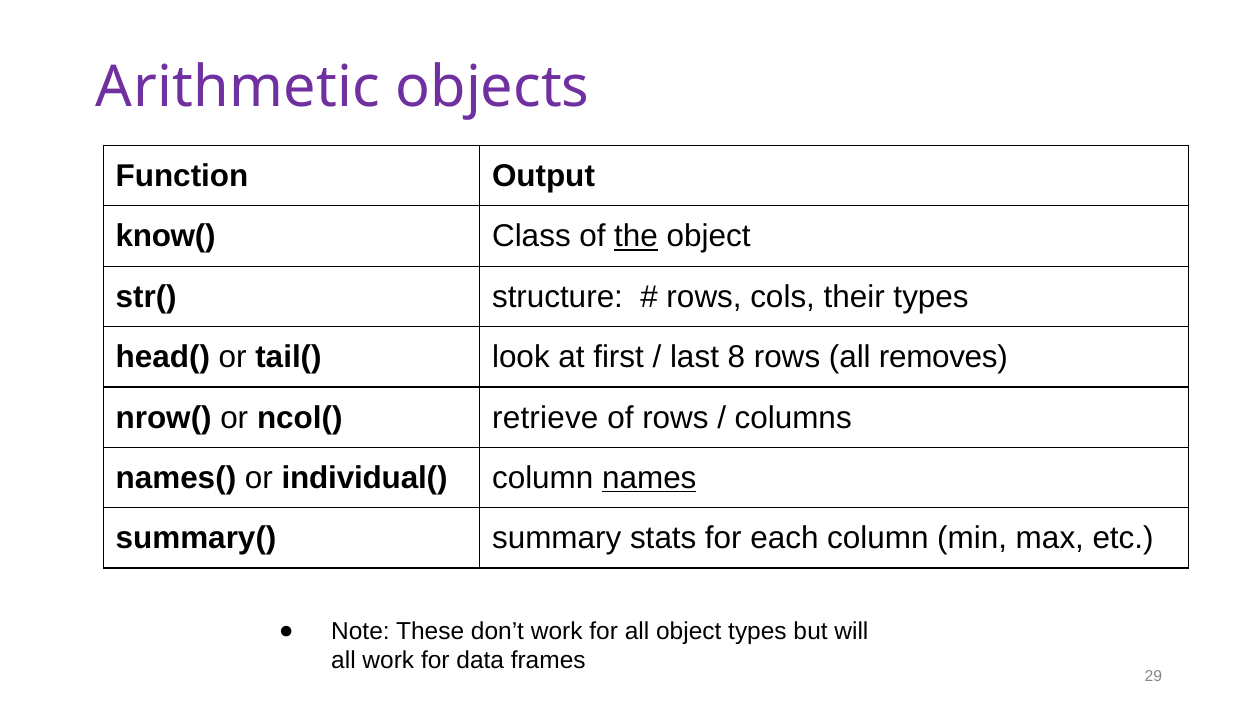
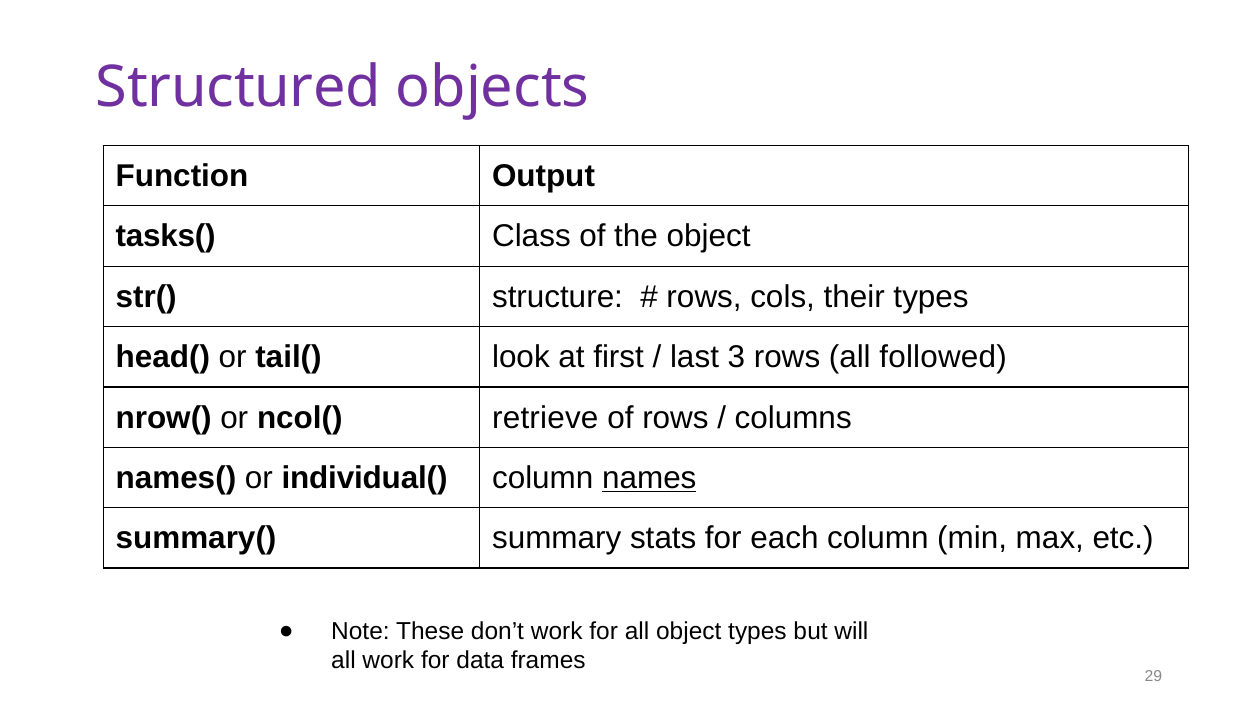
Arithmetic: Arithmetic -> Structured
know(: know( -> tasks(
the underline: present -> none
8: 8 -> 3
removes: removes -> followed
